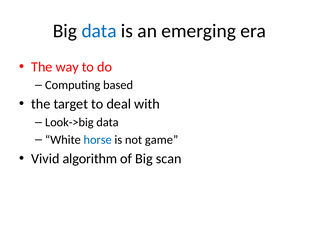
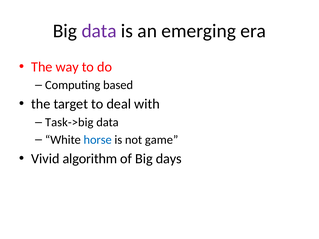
data at (99, 31) colour: blue -> purple
Look->big: Look->big -> Task->big
scan: scan -> days
